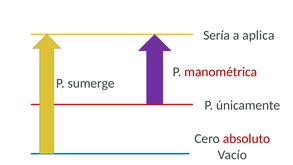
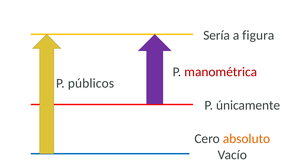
aplica: aplica -> figura
sumerge: sumerge -> públicos
absoluto colour: red -> orange
